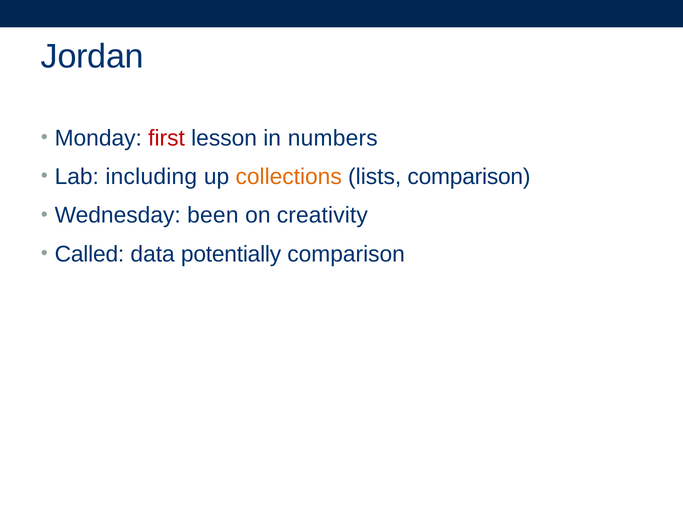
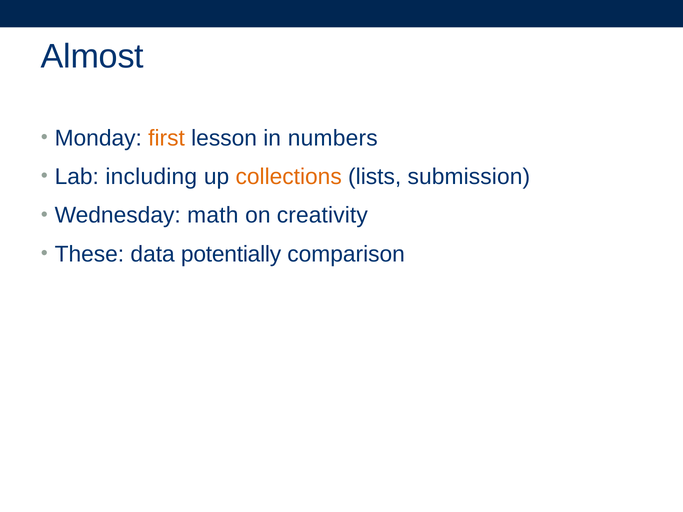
Jordan: Jordan -> Almost
first colour: red -> orange
lists comparison: comparison -> submission
been: been -> math
Called: Called -> These
